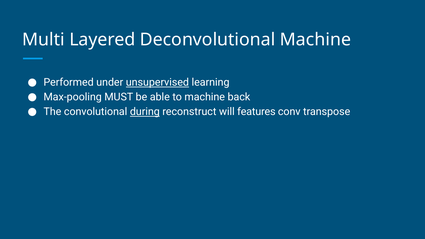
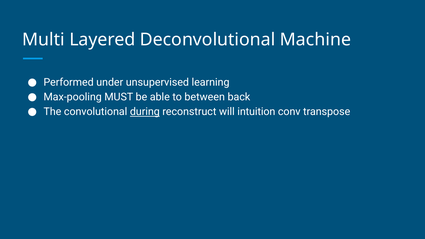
unsupervised underline: present -> none
to machine: machine -> between
features: features -> intuition
